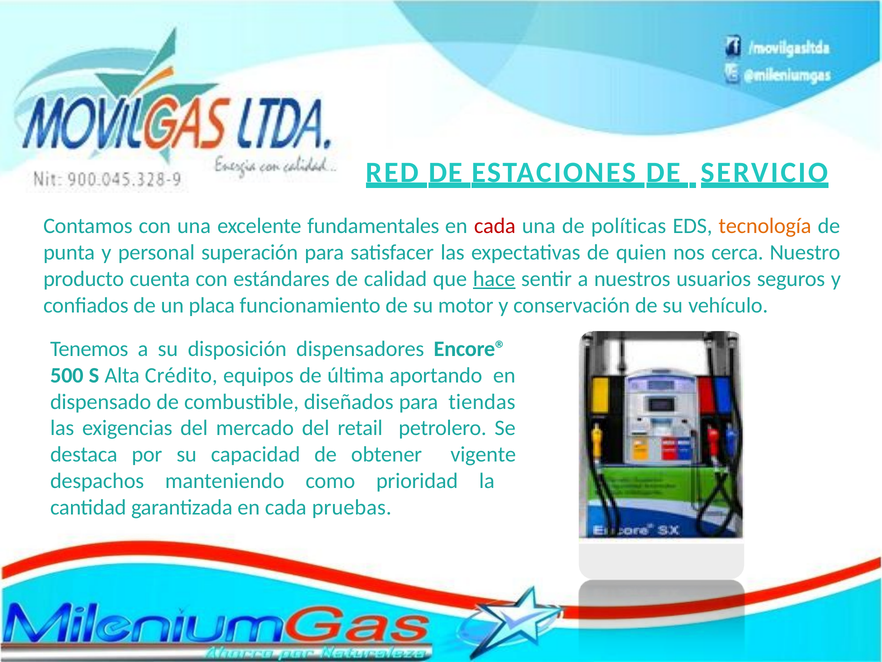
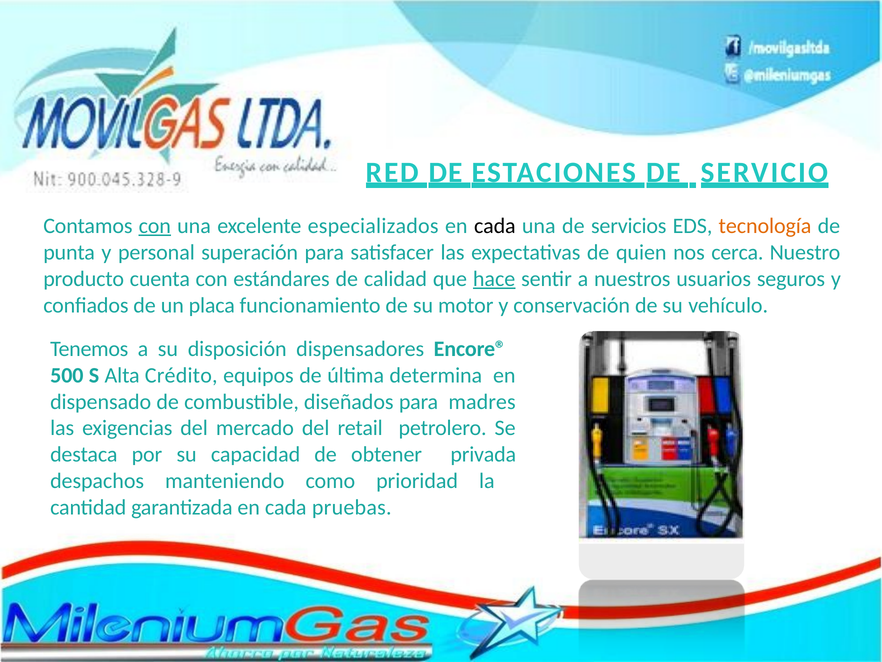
con at (155, 226) underline: none -> present
fundamentales: fundamentales -> especializados
cada at (495, 226) colour: red -> black
políticas: políticas -> servicios
aportando: aportando -> determina
tiendas: tiendas -> madres
vigente: vigente -> privada
